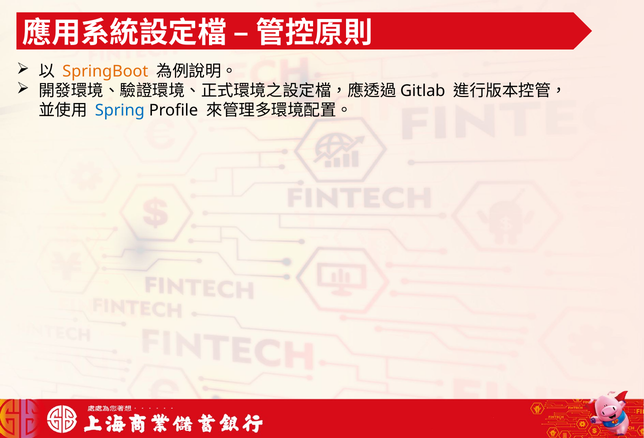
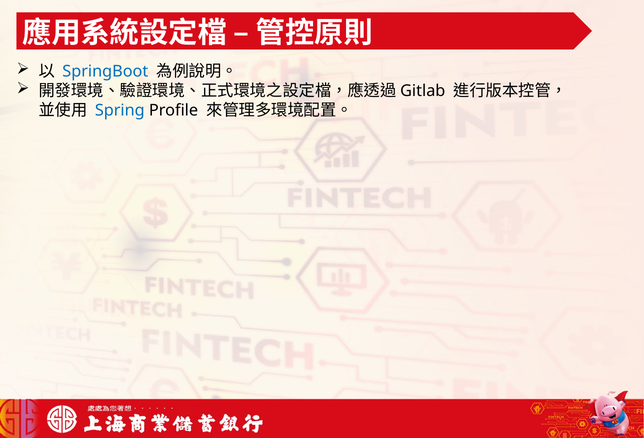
SpringBoot colour: orange -> blue
